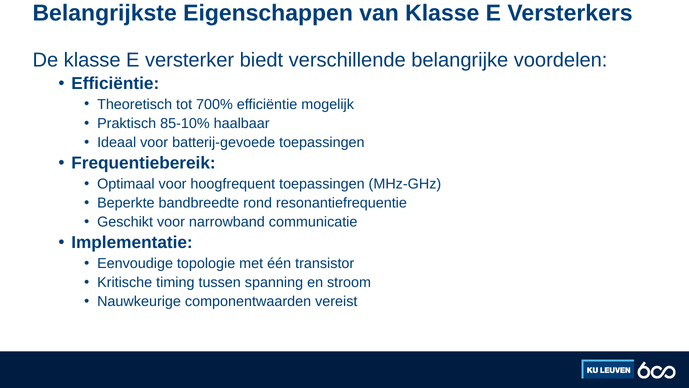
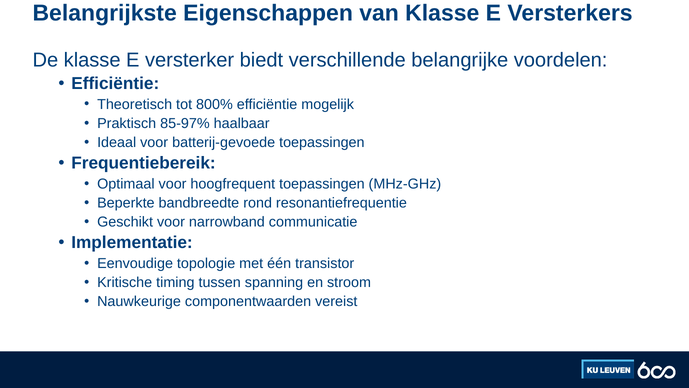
700%: 700% -> 800%
85-10%: 85-10% -> 85-97%
